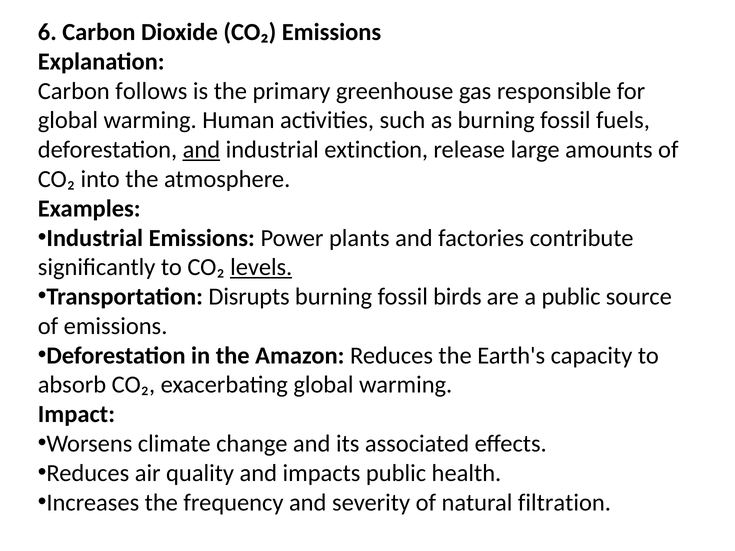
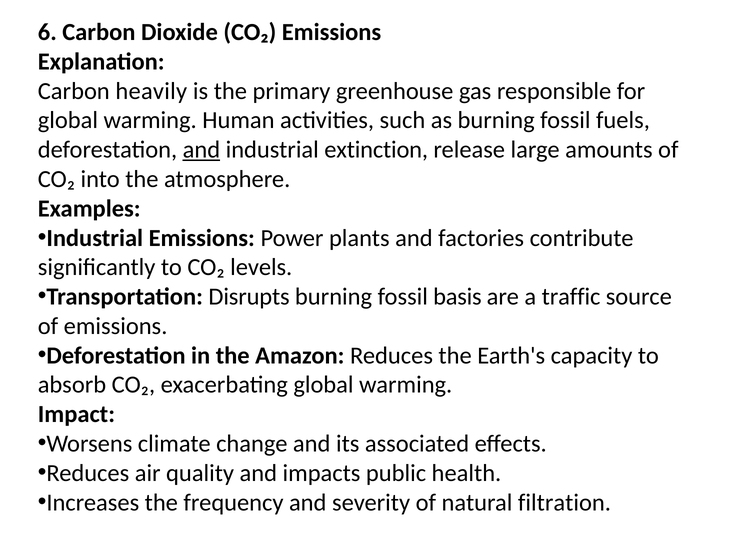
follows: follows -> heavily
levels underline: present -> none
birds: birds -> basis
a public: public -> traffic
